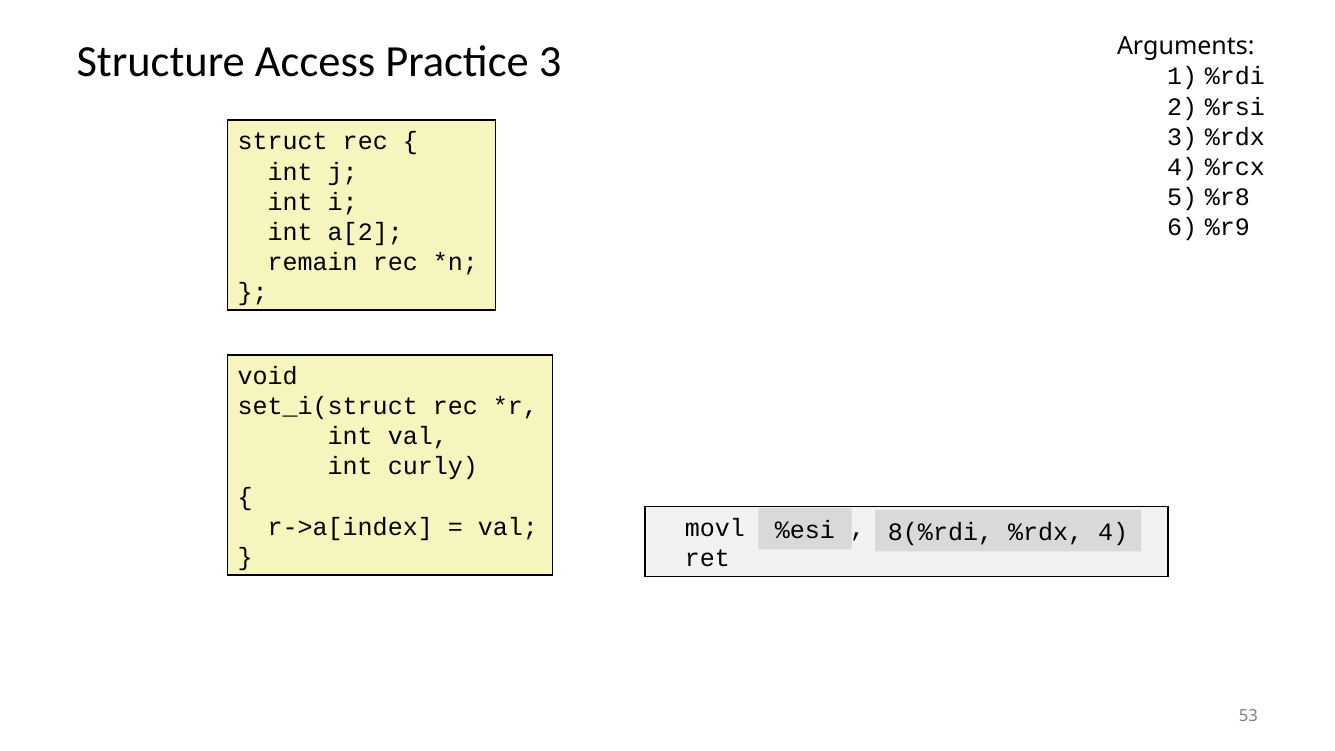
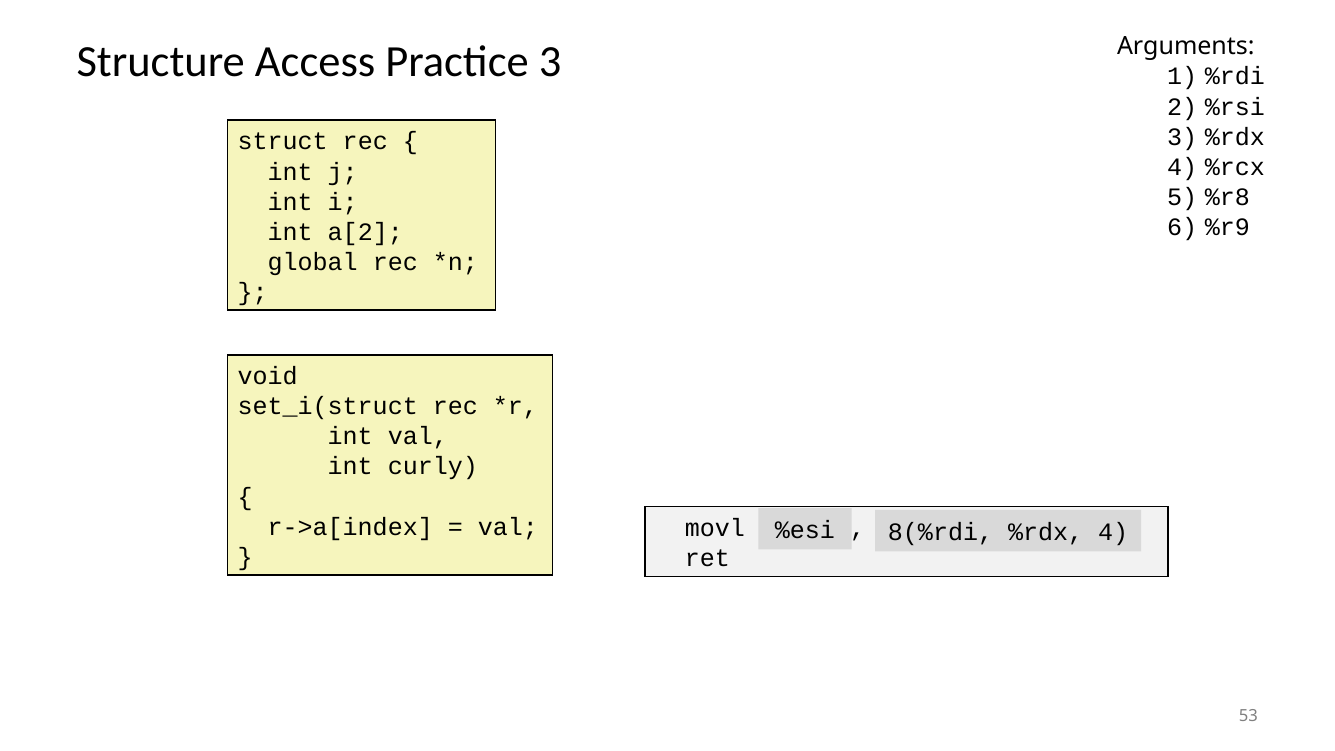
remain: remain -> global
